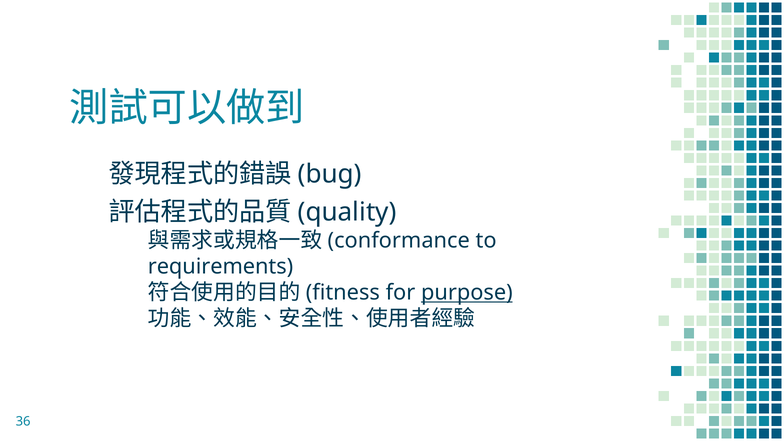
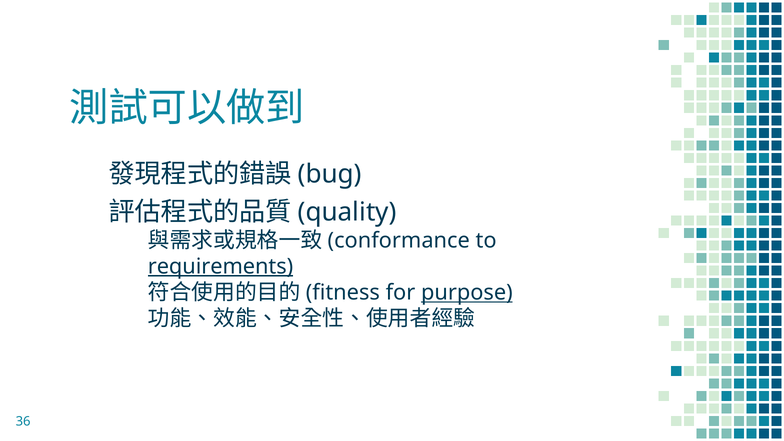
requirements underline: none -> present
